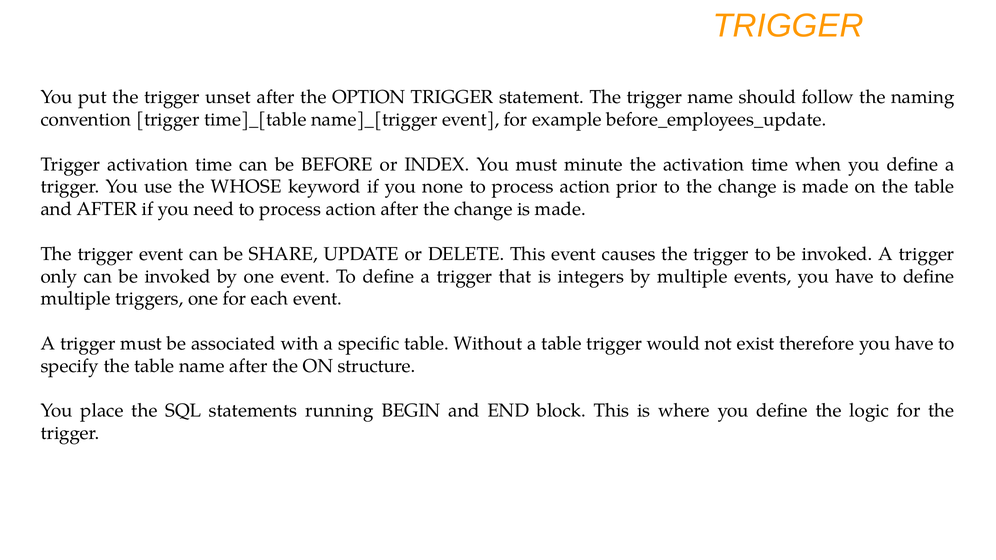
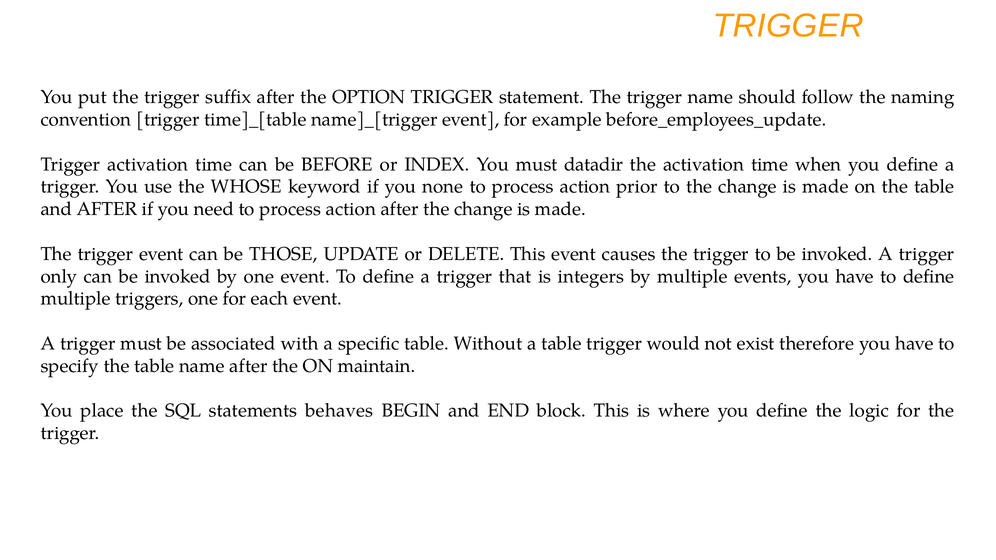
unset: unset -> suffix
minute: minute -> datadir
SHARE: SHARE -> THOSE
structure: structure -> maintain
running: running -> behaves
